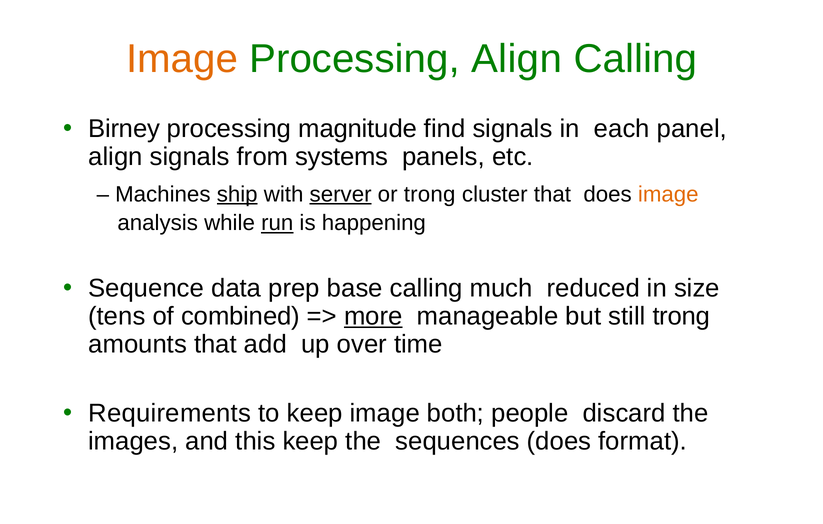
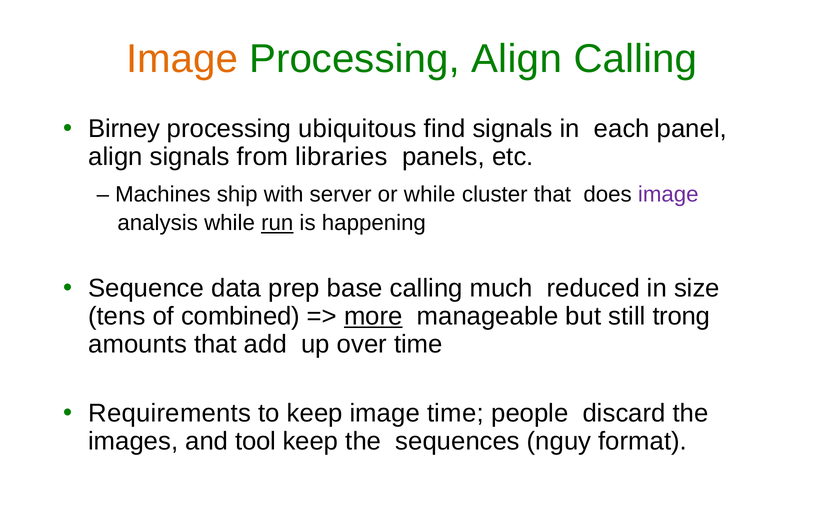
magnitude: magnitude -> ubiquitous
systems: systems -> libraries
ship underline: present -> none
server underline: present -> none
or trong: trong -> while
image at (668, 194) colour: orange -> purple
image both: both -> time
this: this -> tool
sequences does: does -> nguy
